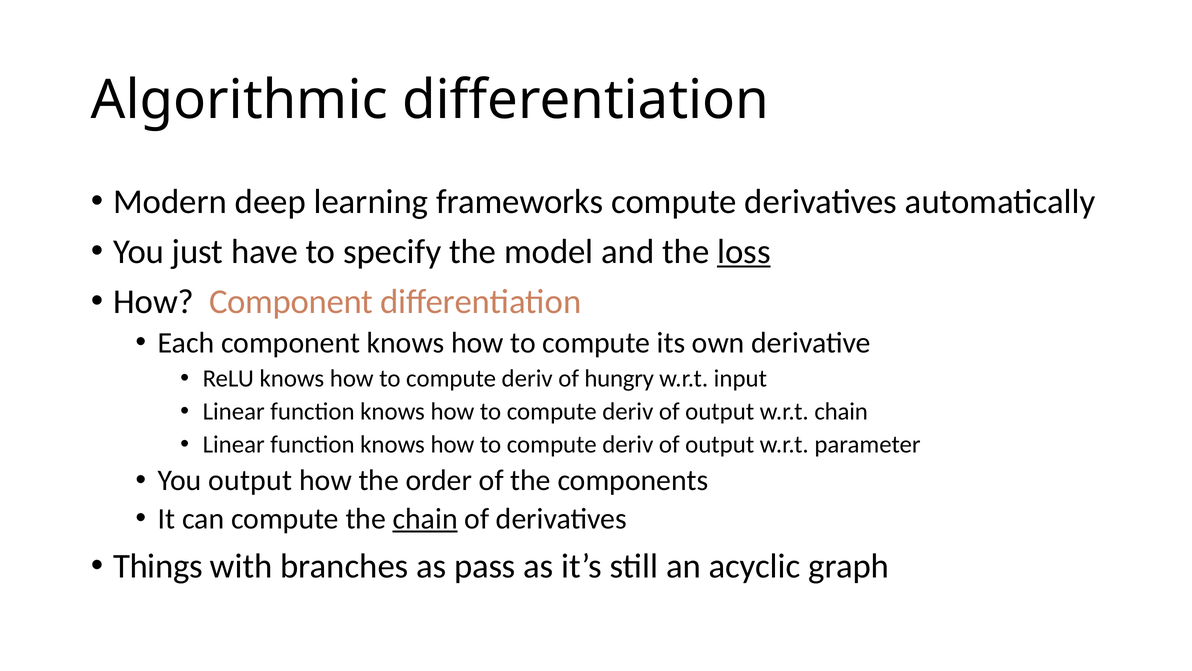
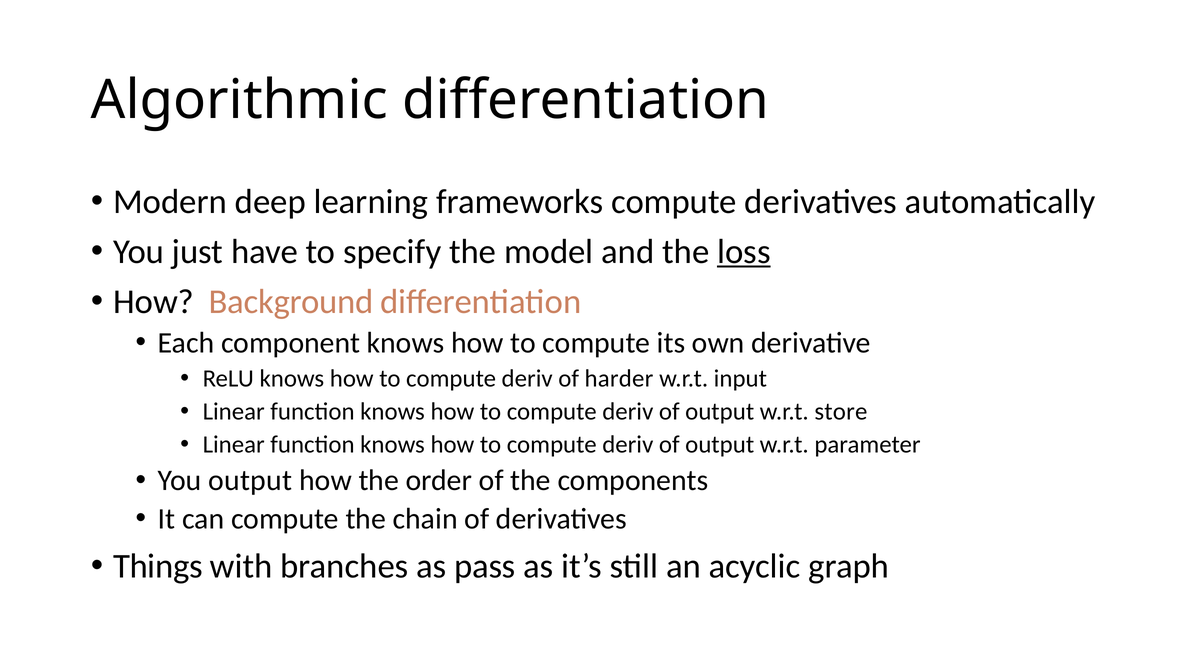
How Component: Component -> Background
hungry: hungry -> harder
w.r.t chain: chain -> store
chain at (425, 518) underline: present -> none
